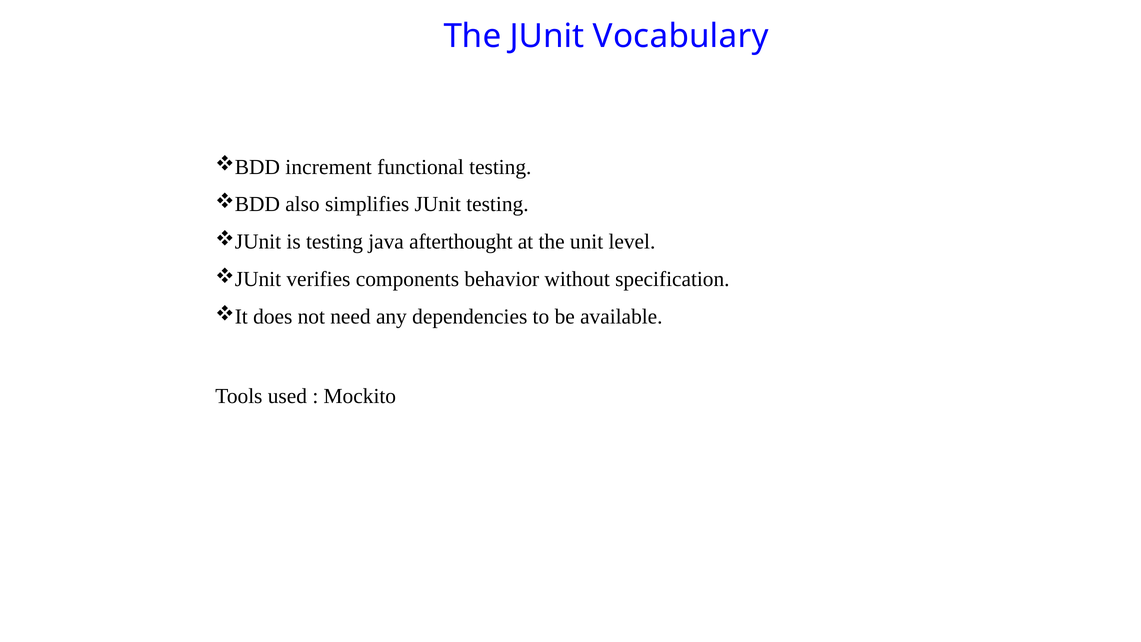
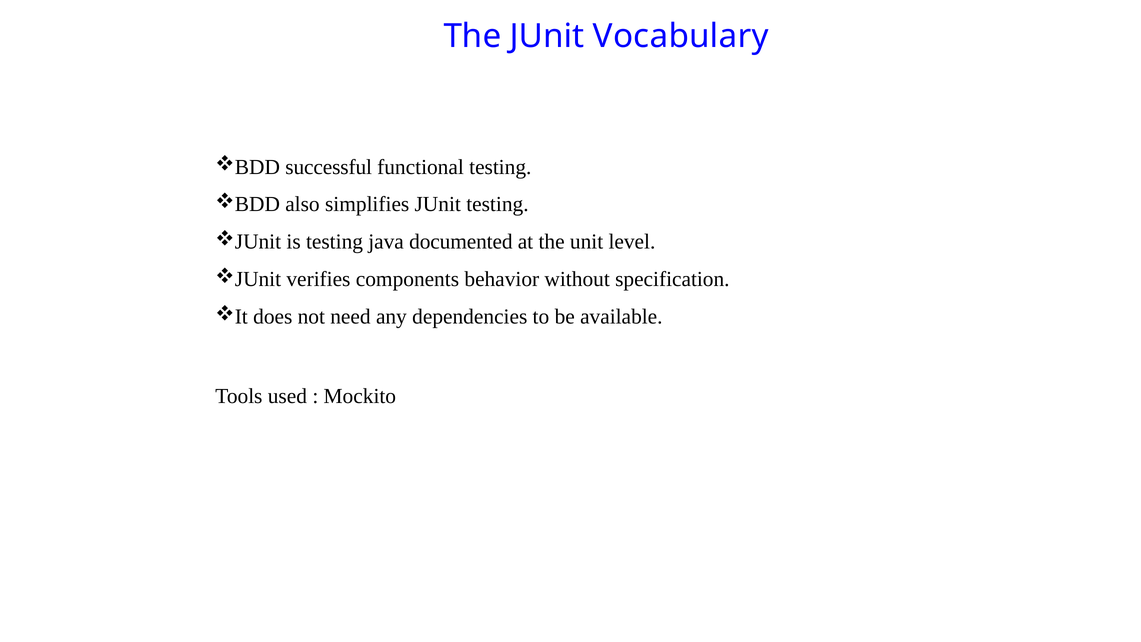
increment: increment -> successful
afterthought: afterthought -> documented
